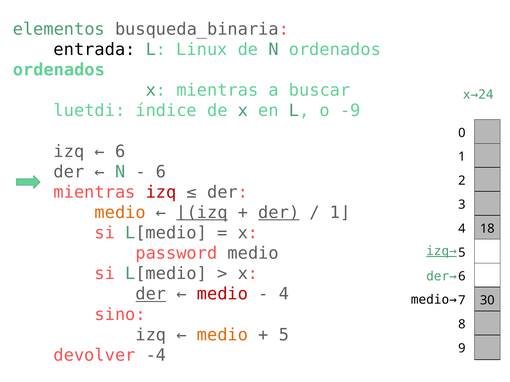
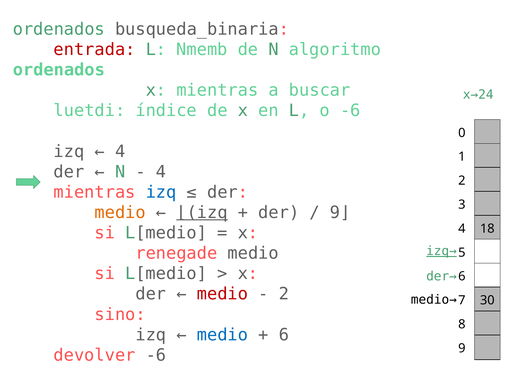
elementos at (59, 29): elementos -> ordenados
entrada colour: black -> red
Linux: Linux -> Nmemb
N ordenados: ordenados -> algoritmo
o -9: -9 -> -6
6 at (120, 152): 6 -> 4
6 at (161, 172): 6 -> 4
izq at (161, 192) colour: red -> blue
der at (279, 213) underline: present -> none
1⌋: 1⌋ -> 9⌋
password: password -> renegade
der at (151, 294) underline: present -> none
4 at (284, 294): 4 -> 2
medio at (222, 335) colour: orange -> blue
5 at (284, 335): 5 -> 6
devolver -4: -4 -> -6
